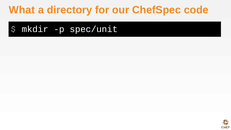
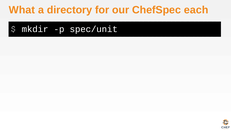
code: code -> each
